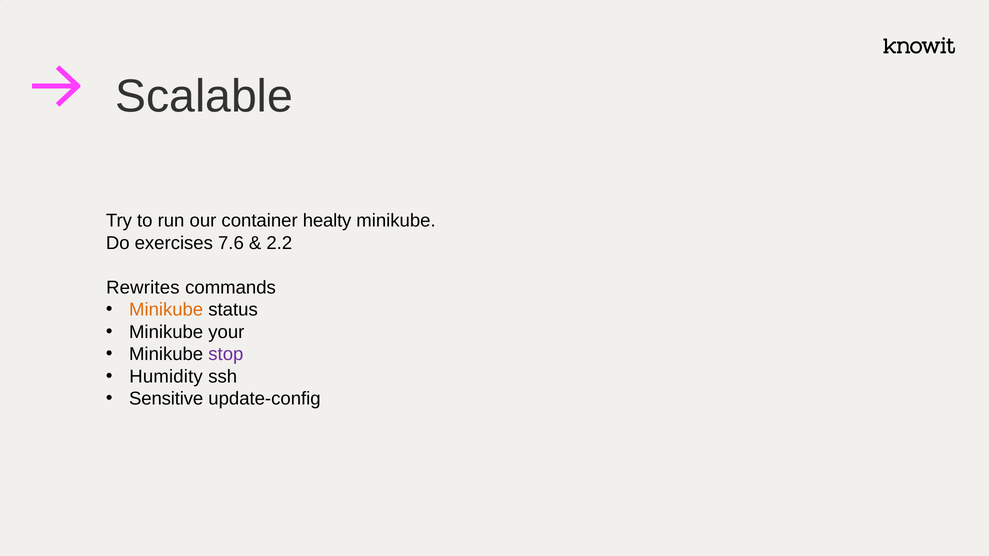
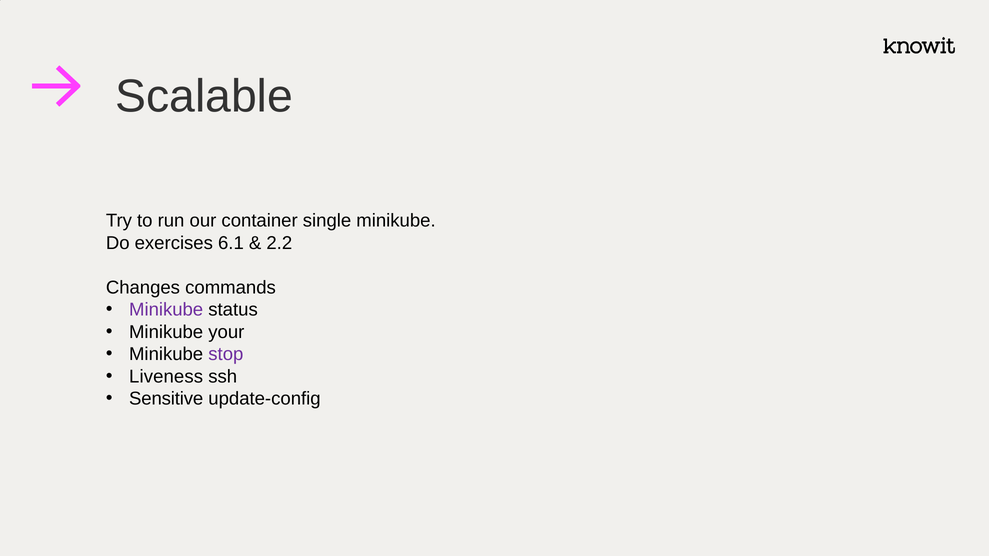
healty: healty -> single
7.6: 7.6 -> 6.1
Rewrites: Rewrites -> Changes
Minikube at (166, 310) colour: orange -> purple
Humidity: Humidity -> Liveness
